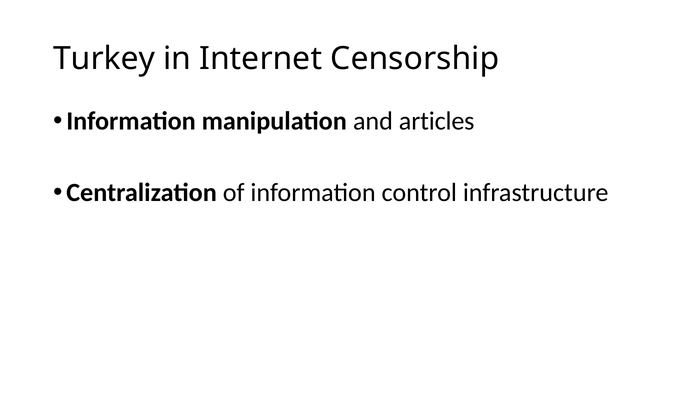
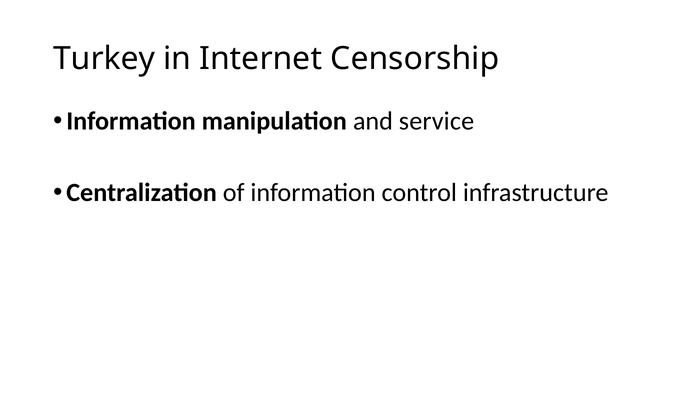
articles: articles -> service
